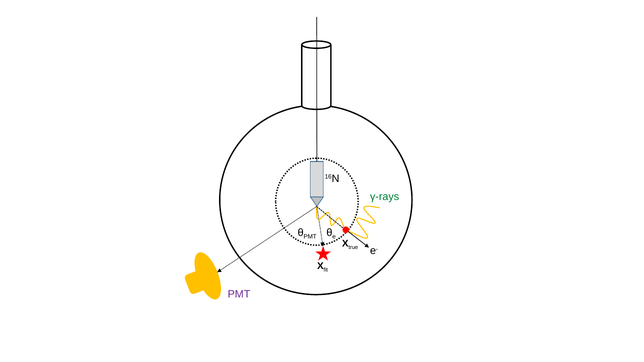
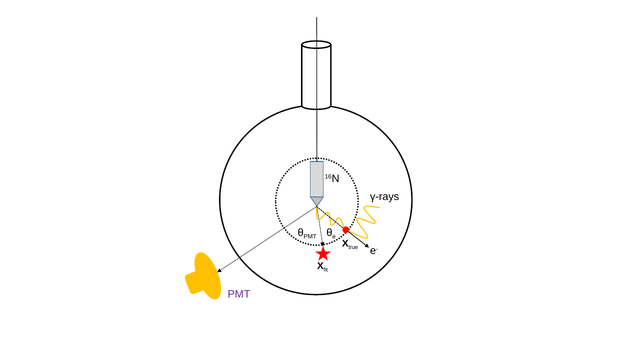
γ-rays colour: green -> black
